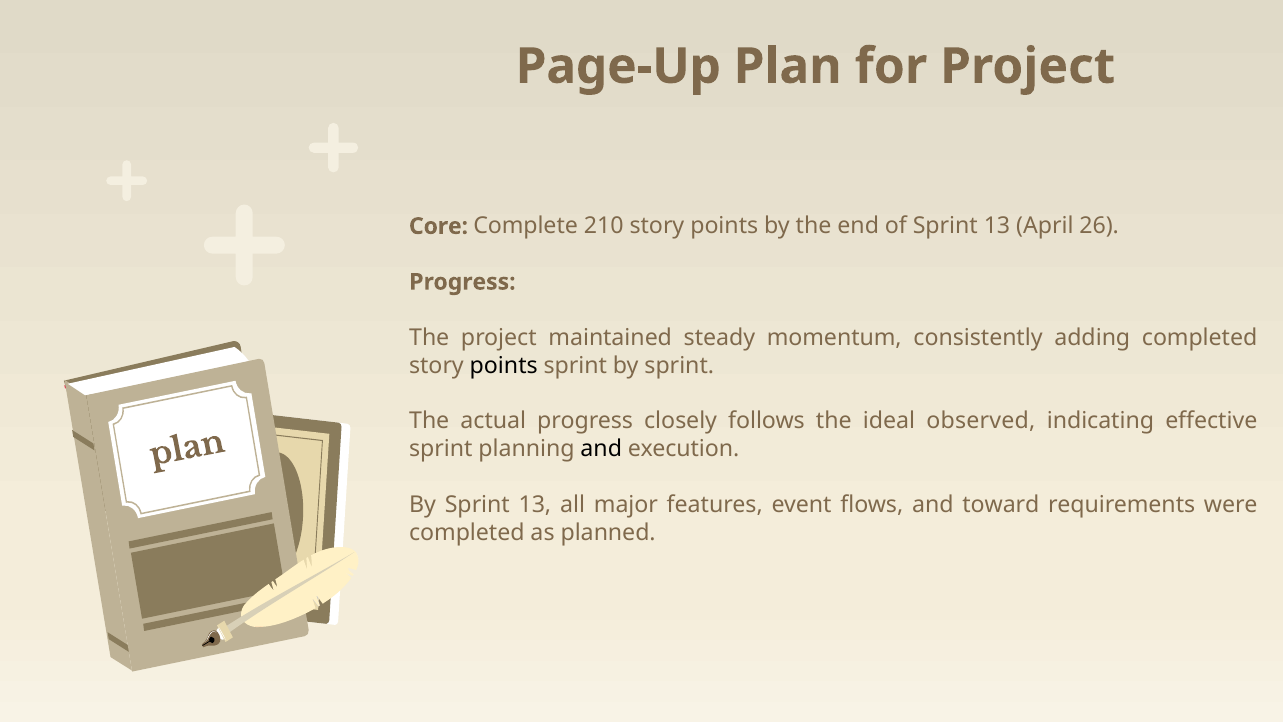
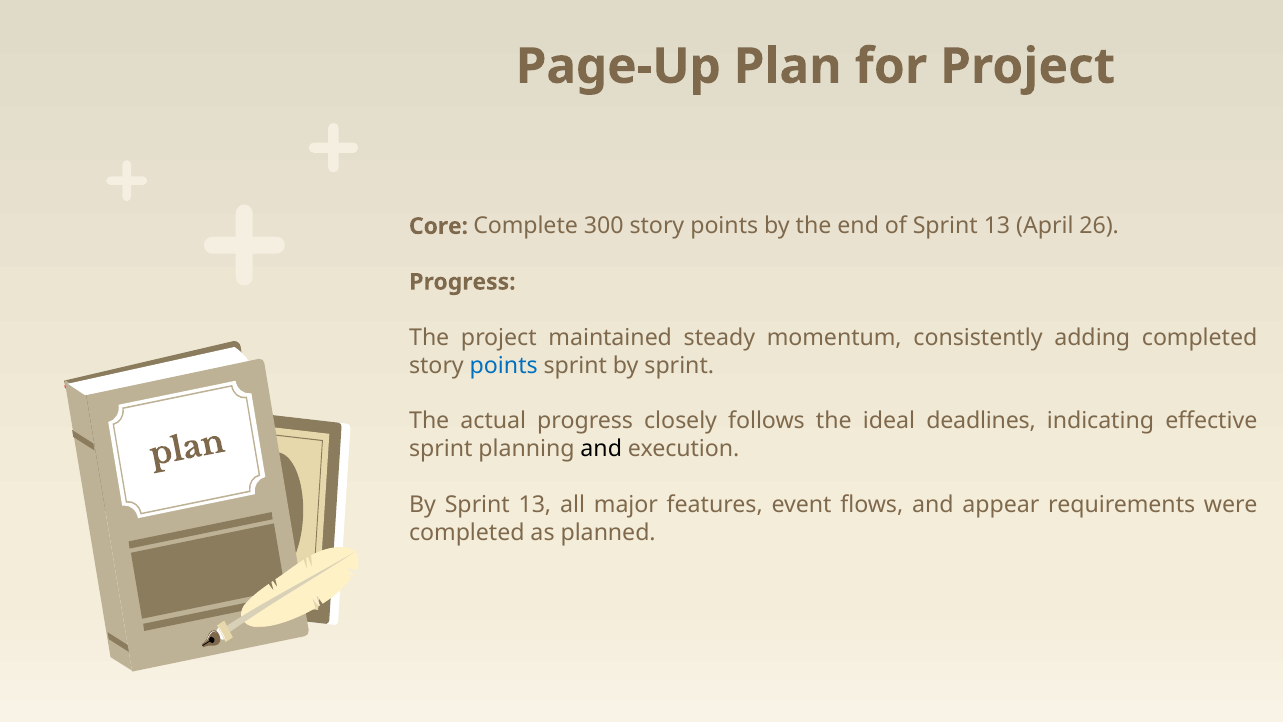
210: 210 -> 300
points at (504, 365) colour: black -> blue
observed: observed -> deadlines
toward: toward -> appear
